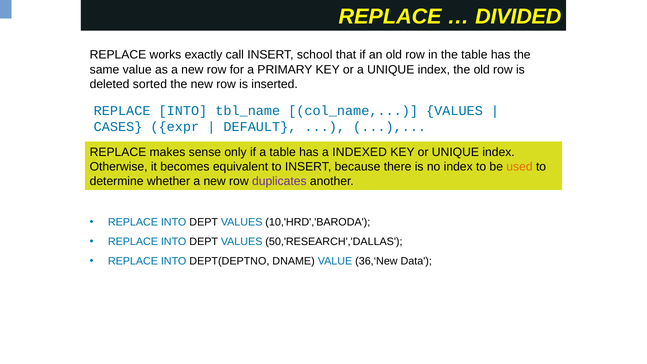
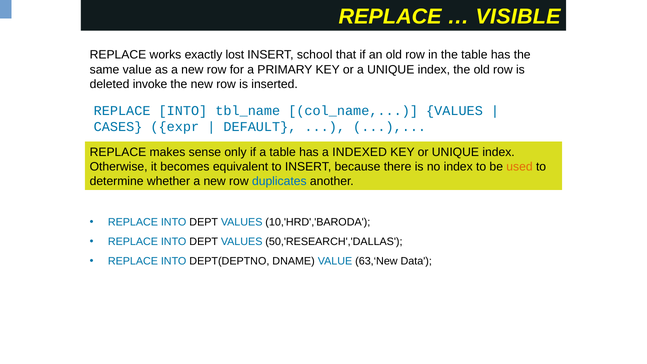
DIVIDED: DIVIDED -> VISIBLE
call: call -> lost
sorted: sorted -> invoke
duplicates colour: purple -> blue
36,‘New: 36,‘New -> 63,‘New
